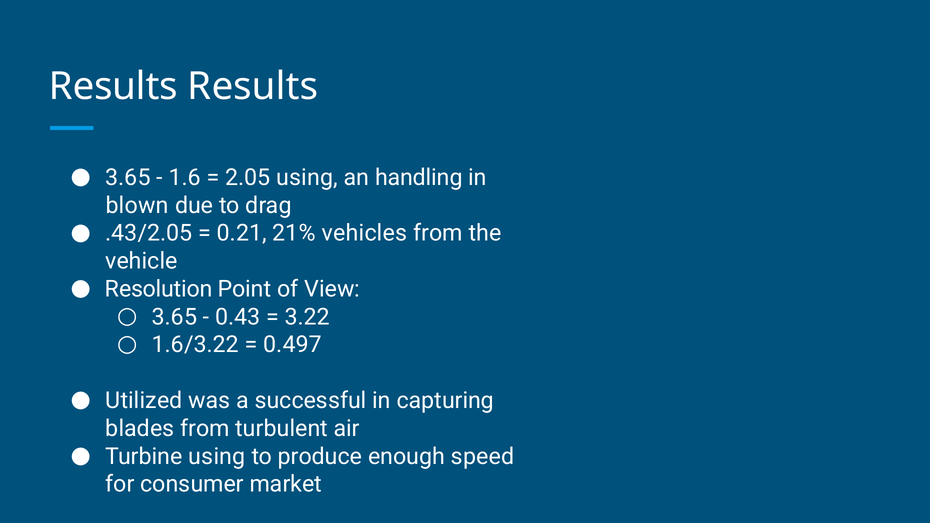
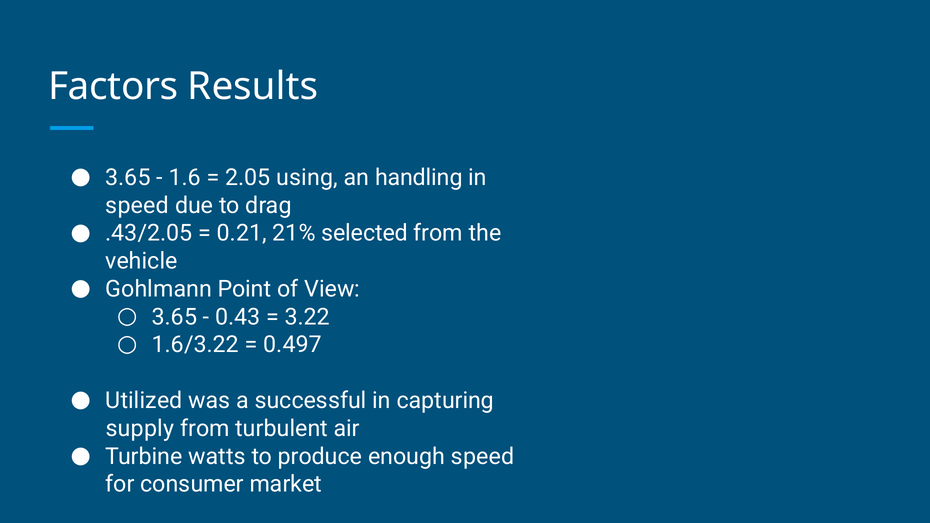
Results at (113, 86): Results -> Factors
blown at (137, 205): blown -> speed
vehicles: vehicles -> selected
Resolution: Resolution -> Gohlmann
blades: blades -> supply
Turbine using: using -> watts
